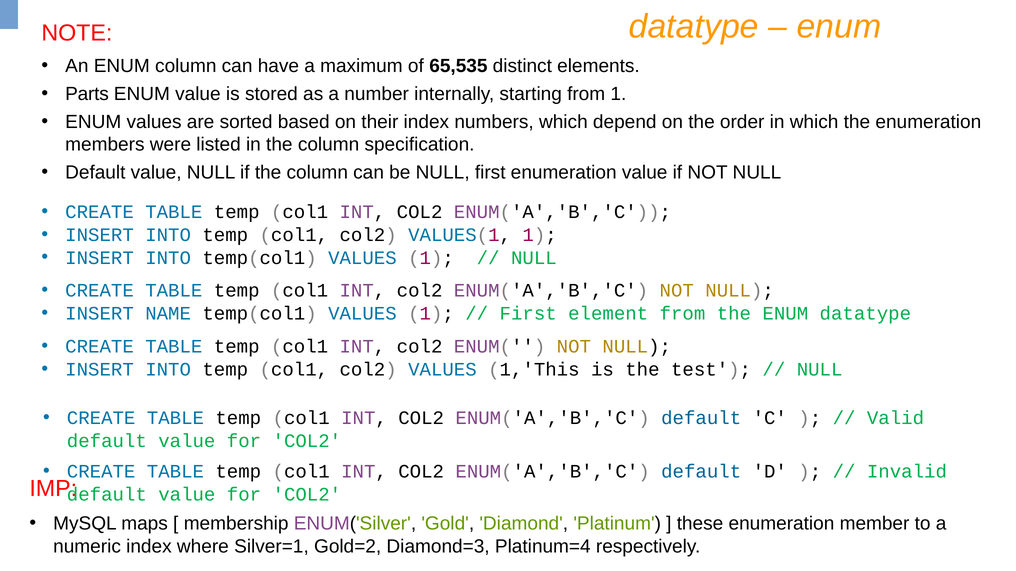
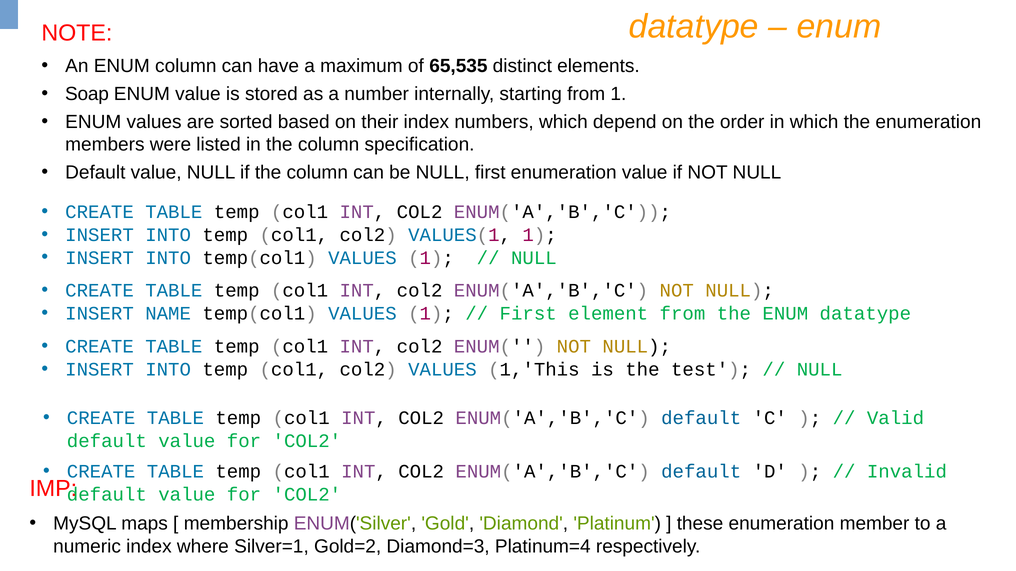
Parts: Parts -> Soap
